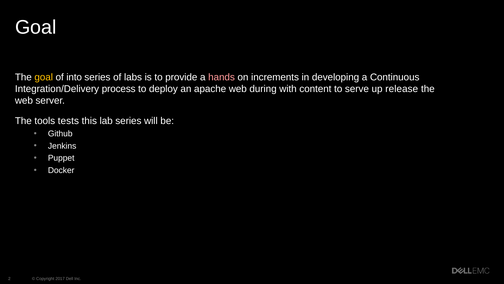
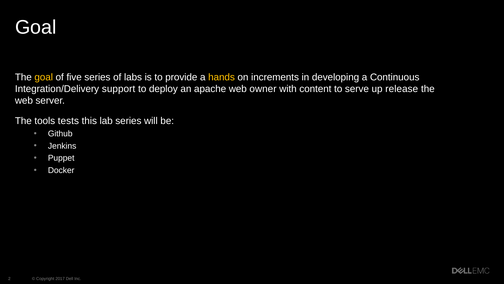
into: into -> five
hands colour: pink -> yellow
process: process -> support
during: during -> owner
